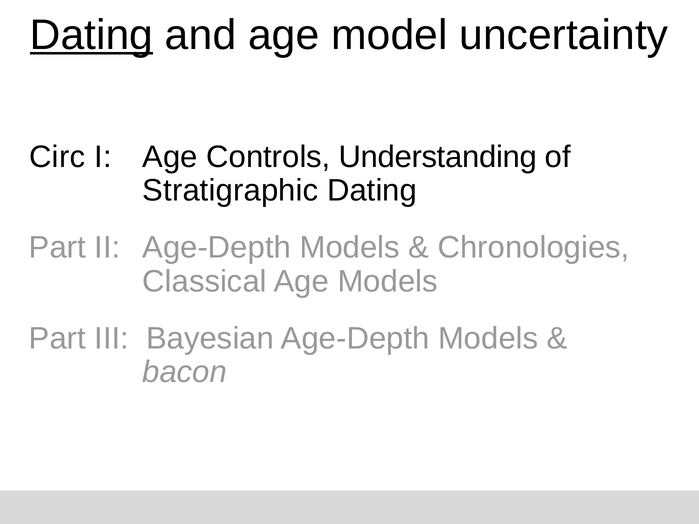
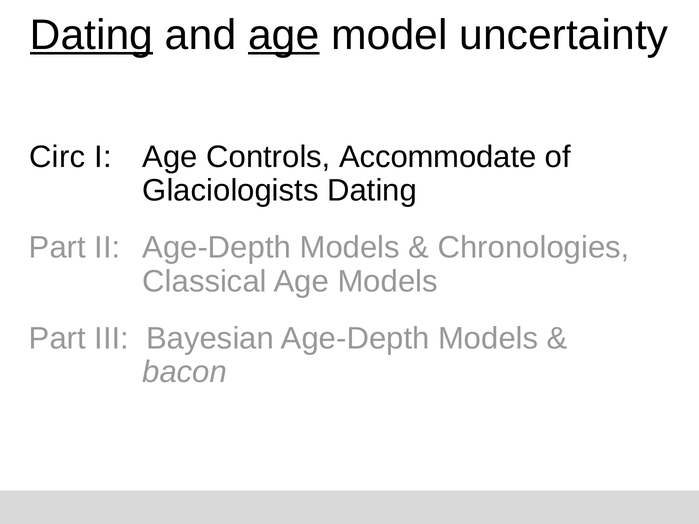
age at (284, 35) underline: none -> present
Understanding: Understanding -> Accommodate
Stratigraphic: Stratigraphic -> Glaciologists
